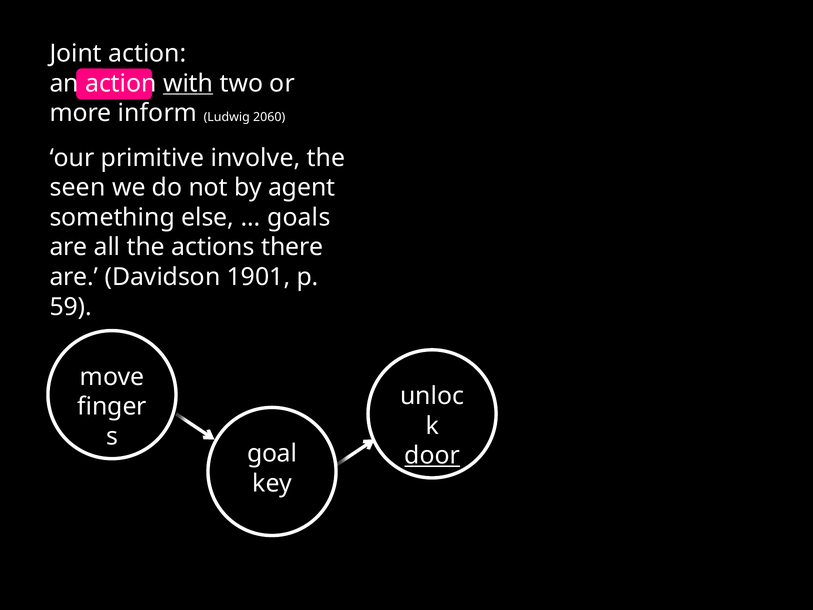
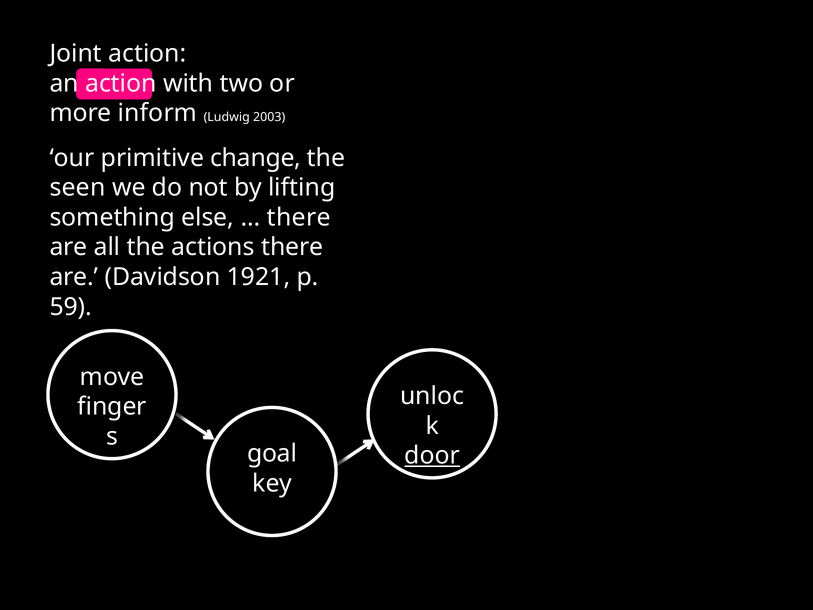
with underline: present -> none
2060: 2060 -> 2003
involve: involve -> change
agent: agent -> lifting
goals at (299, 217): goals -> there
1901: 1901 -> 1921
